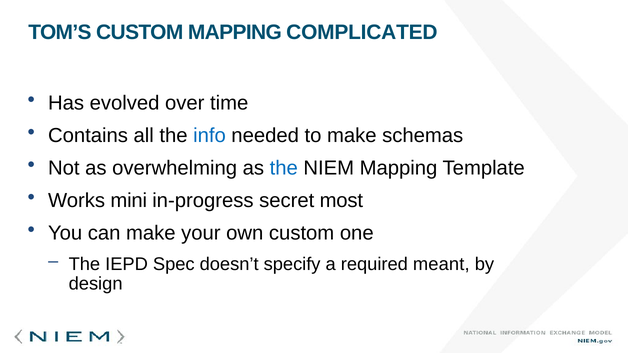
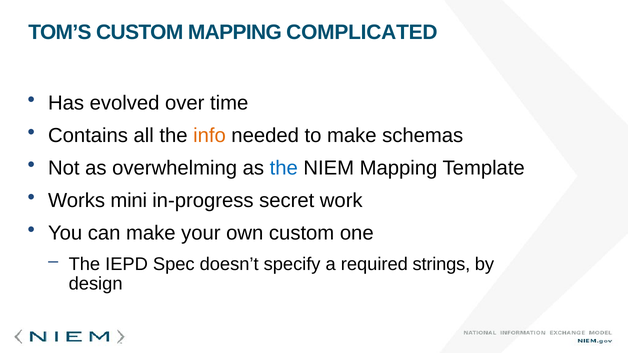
info colour: blue -> orange
most: most -> work
meant: meant -> strings
